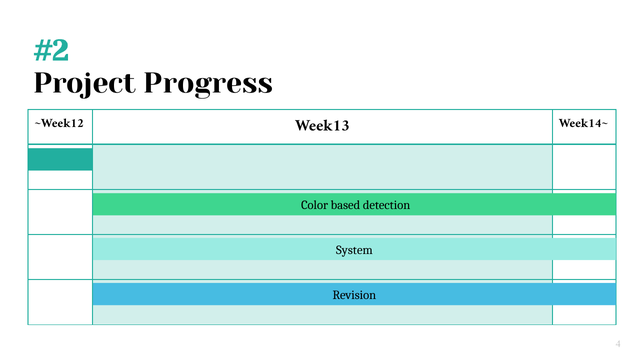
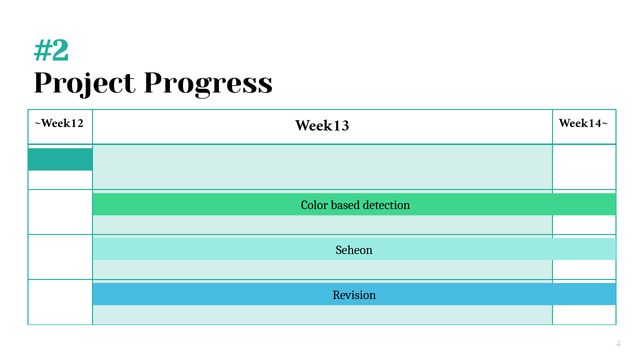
System: System -> Seheon
